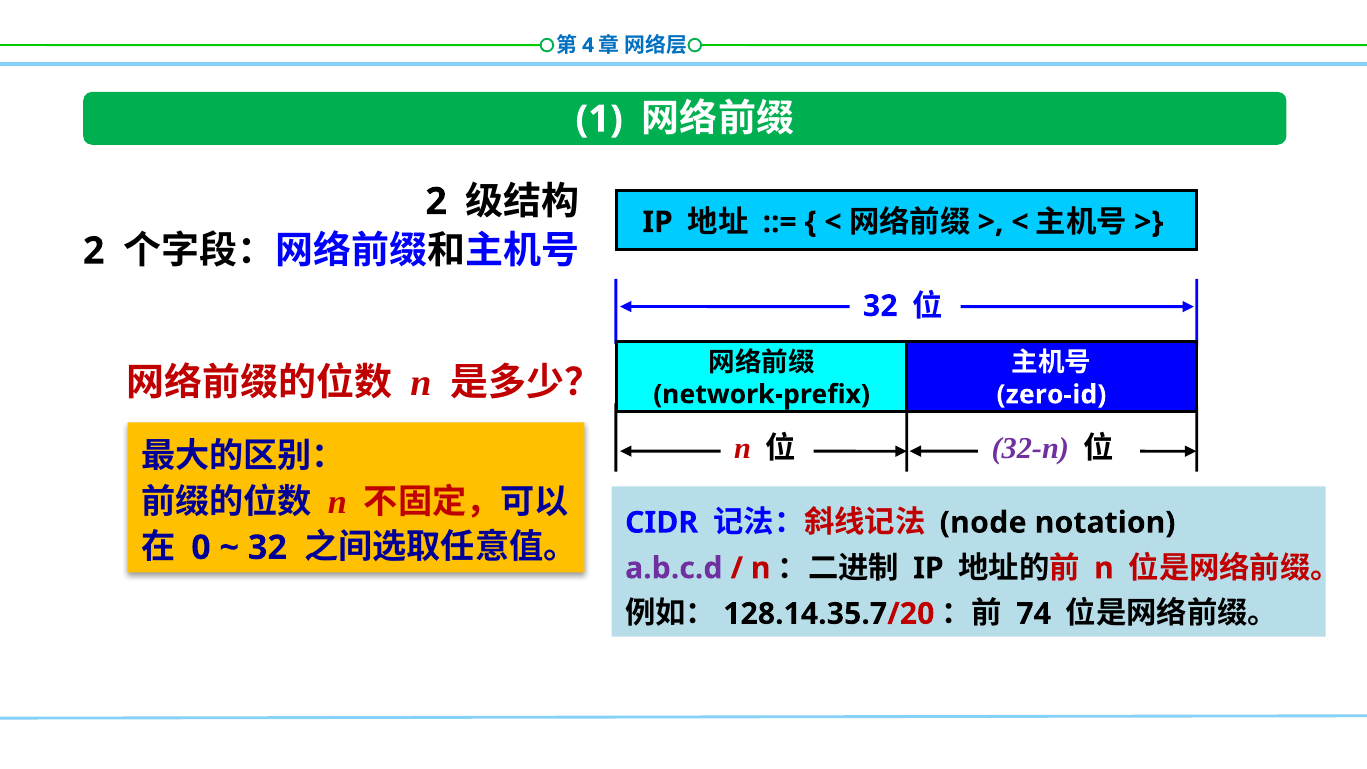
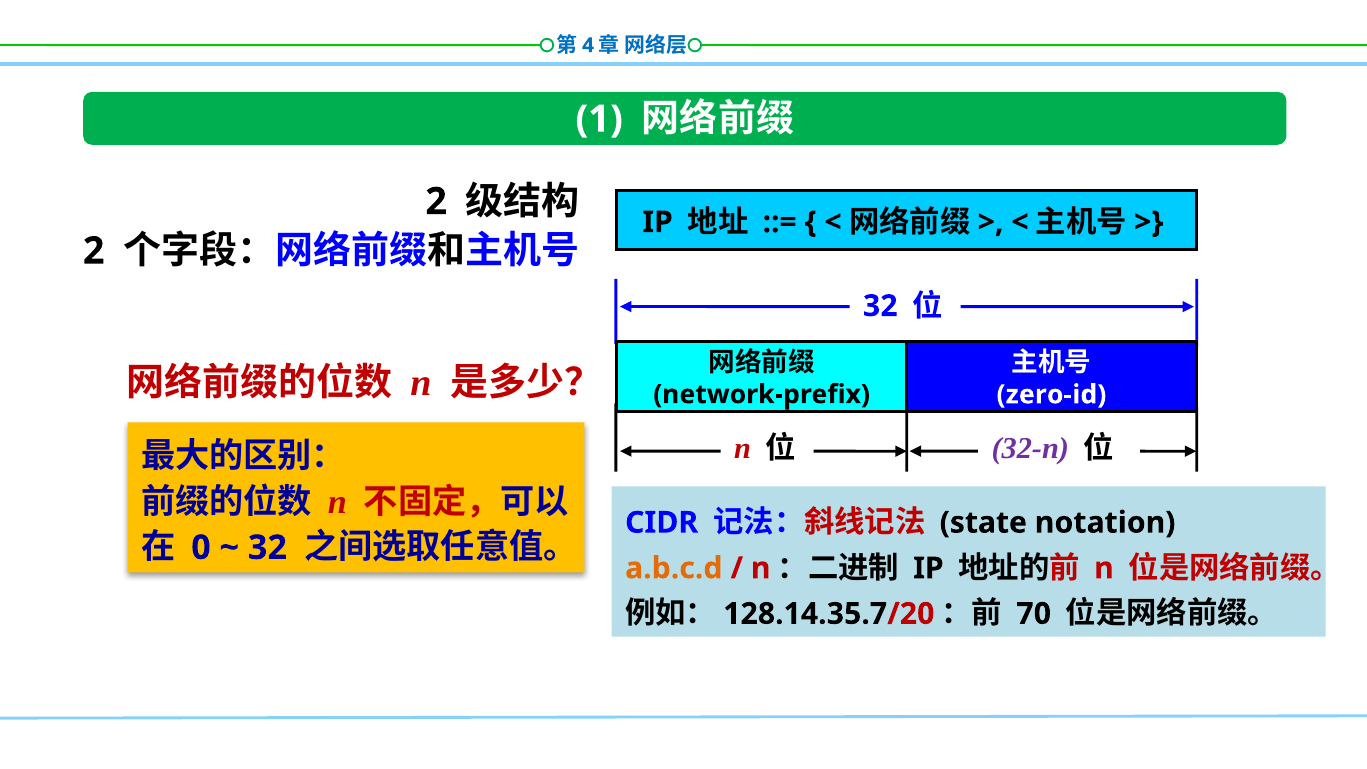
node: node -> state
a.b.c.d colour: purple -> orange
74: 74 -> 70
